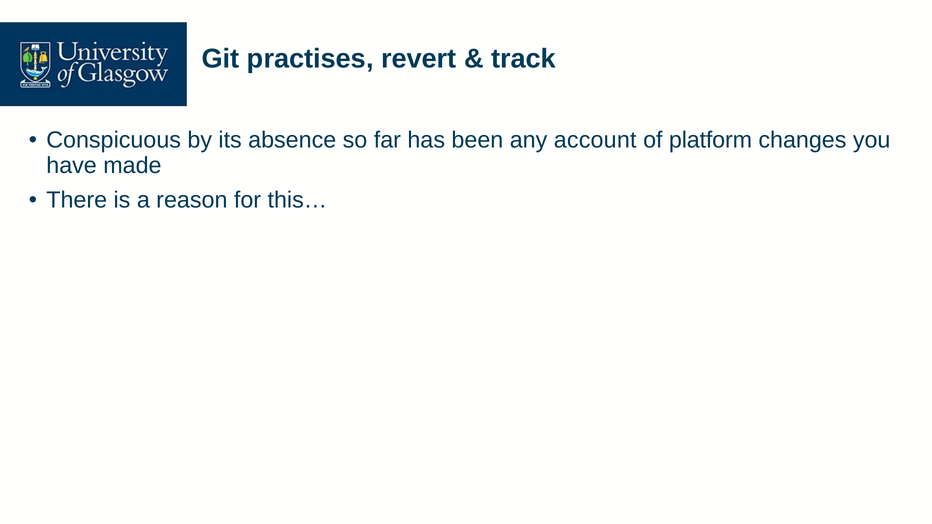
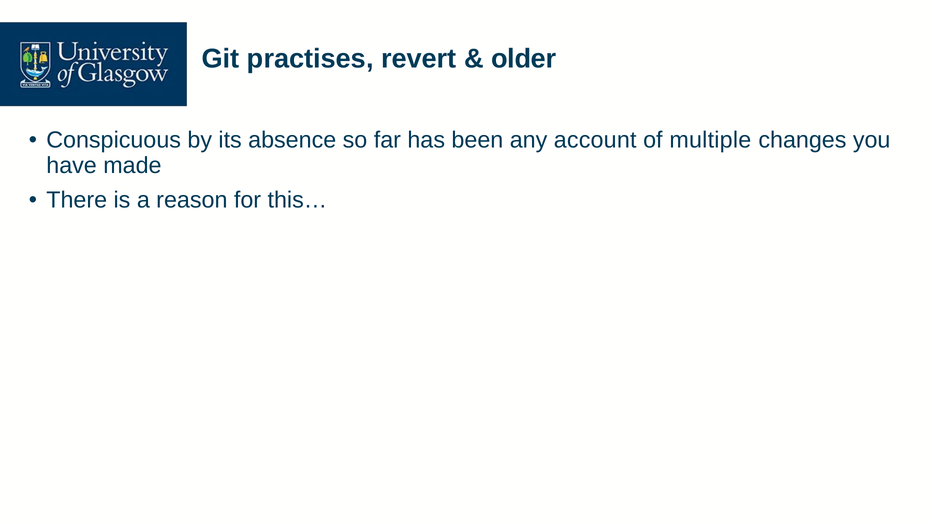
track: track -> older
platform: platform -> multiple
